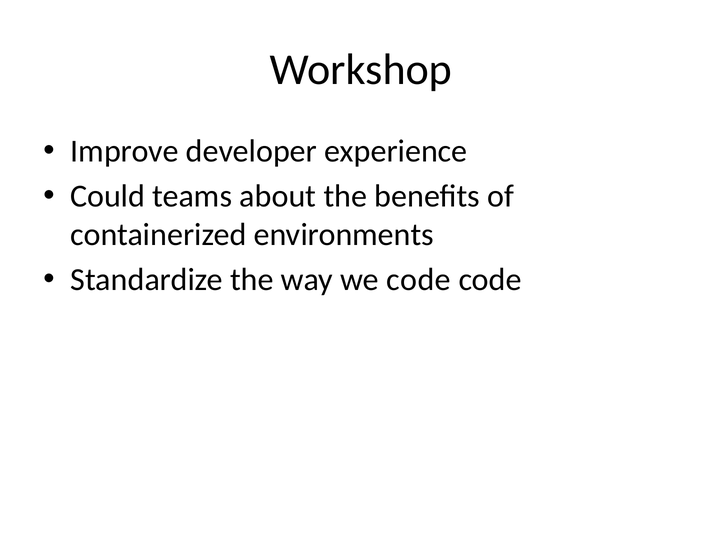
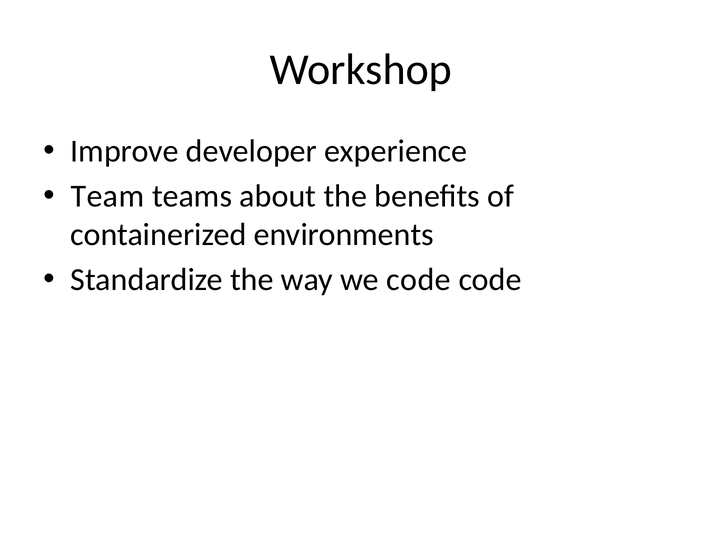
Could: Could -> Team
